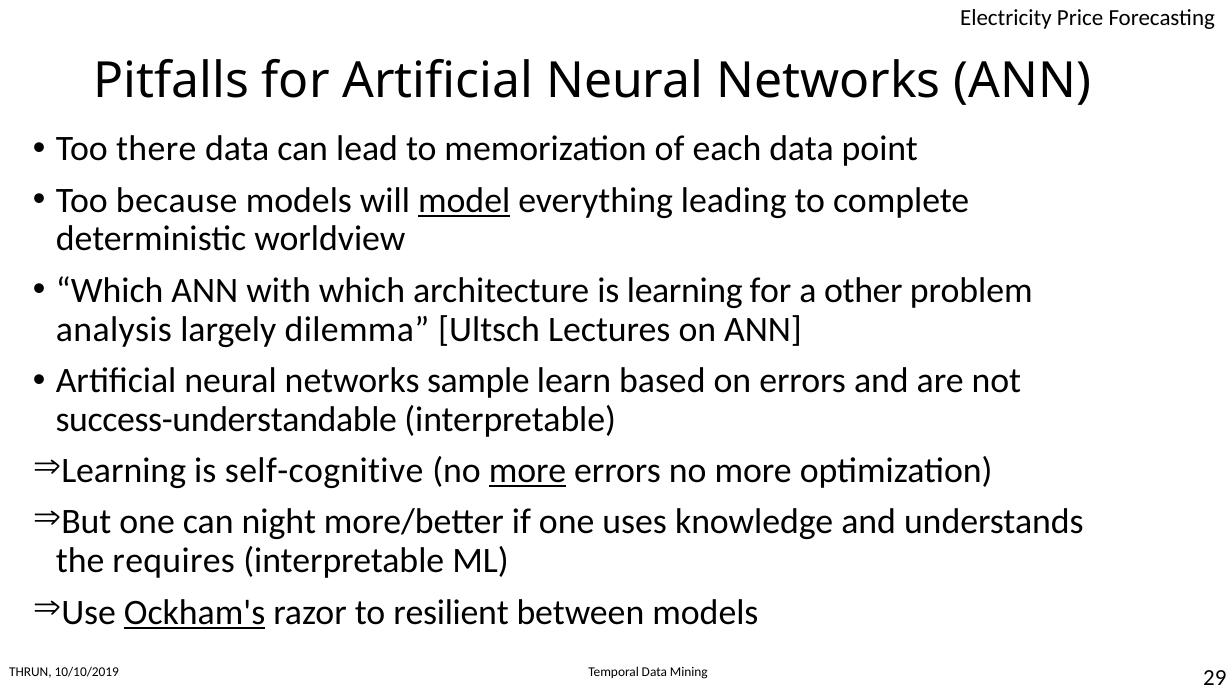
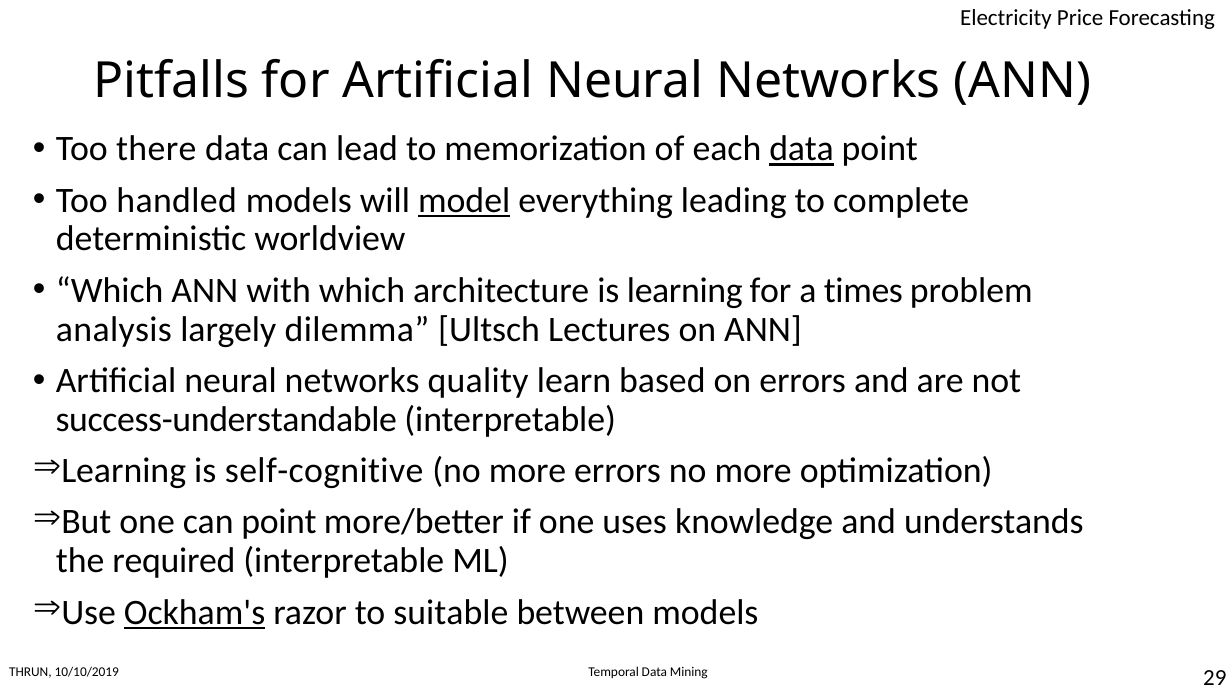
data at (802, 149) underline: none -> present
because: because -> handled
other: other -> times
sample: sample -> quality
more at (528, 471) underline: present -> none
can night: night -> point
requires: requires -> required
resilient: resilient -> suitable
